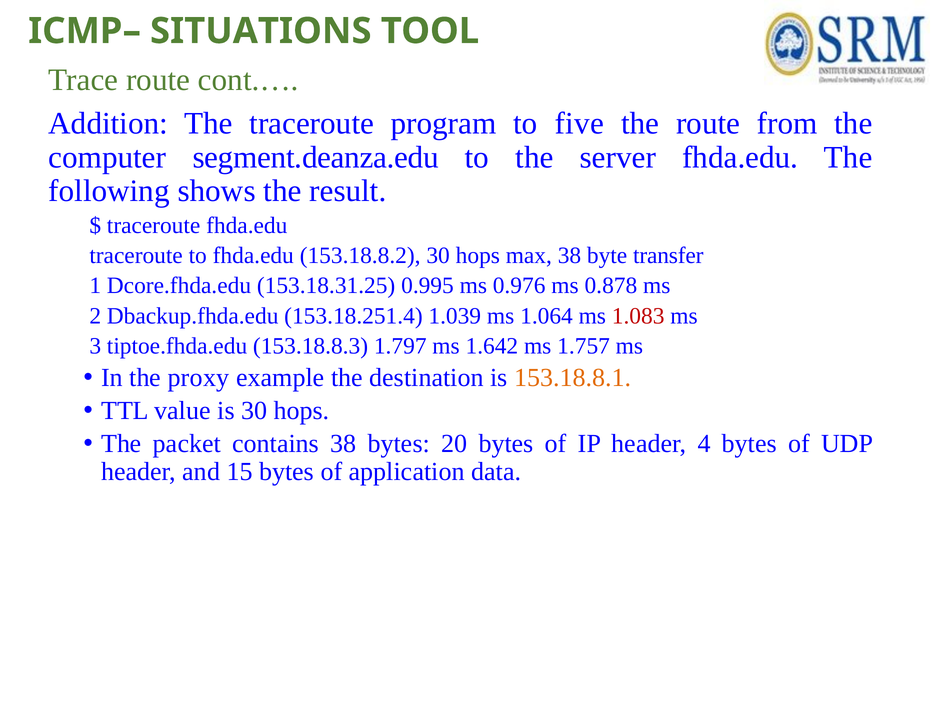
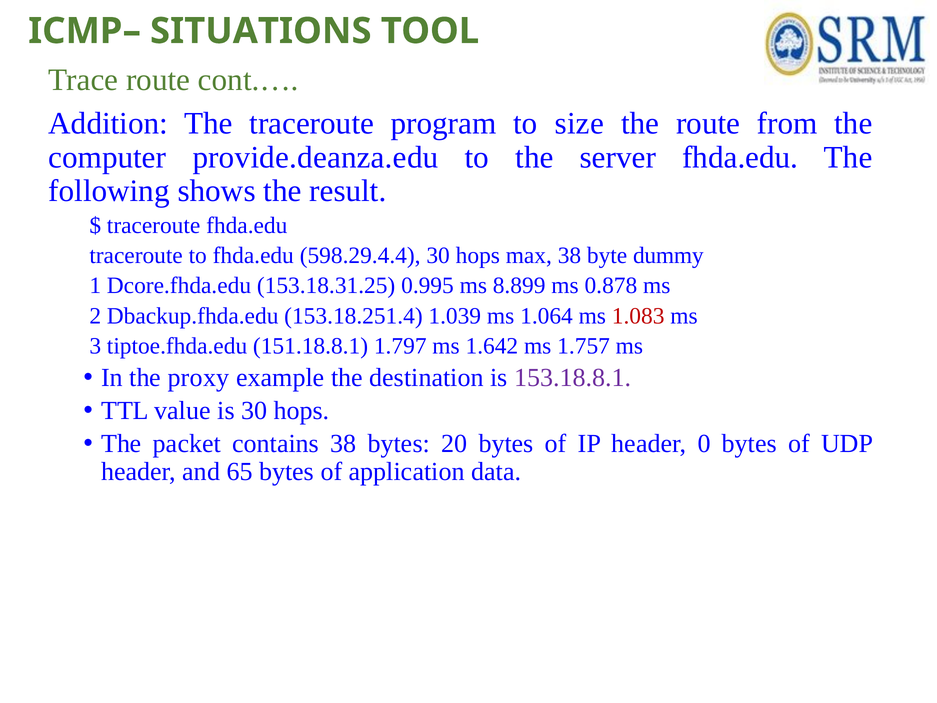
five: five -> size
segment.deanza.edu: segment.deanza.edu -> provide.deanza.edu
153.18.8.2: 153.18.8.2 -> 598.29.4.4
transfer: transfer -> dummy
0.976: 0.976 -> 8.899
153.18.8.3: 153.18.8.3 -> 151.18.8.1
153.18.8.1 colour: orange -> purple
4: 4 -> 0
15: 15 -> 65
